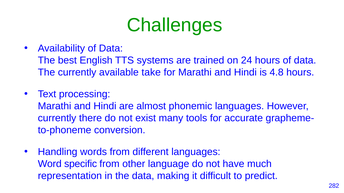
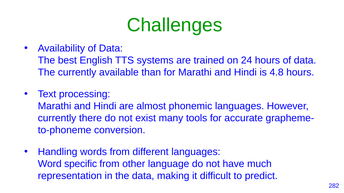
take: take -> than
